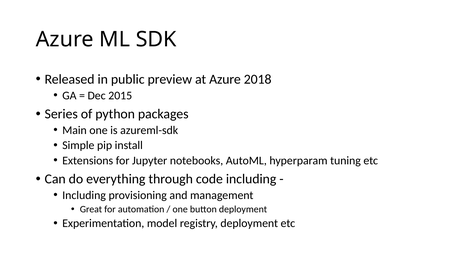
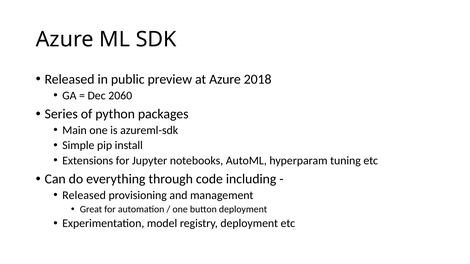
2015: 2015 -> 2060
Including at (84, 196): Including -> Released
